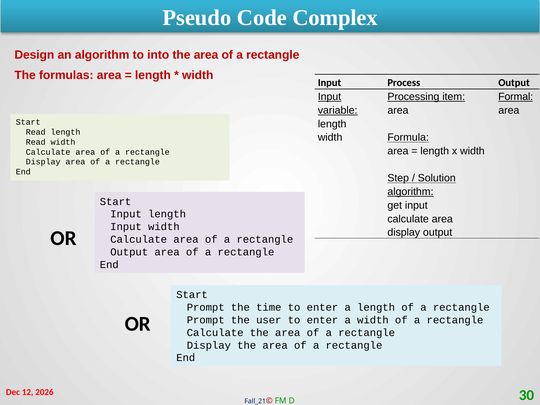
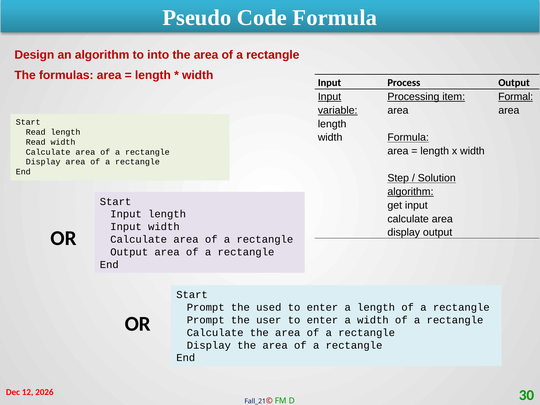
Code Complex: Complex -> Formula
time: time -> used
